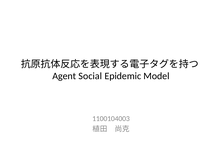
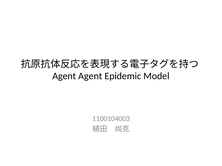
Social at (90, 76): Social -> Agent
